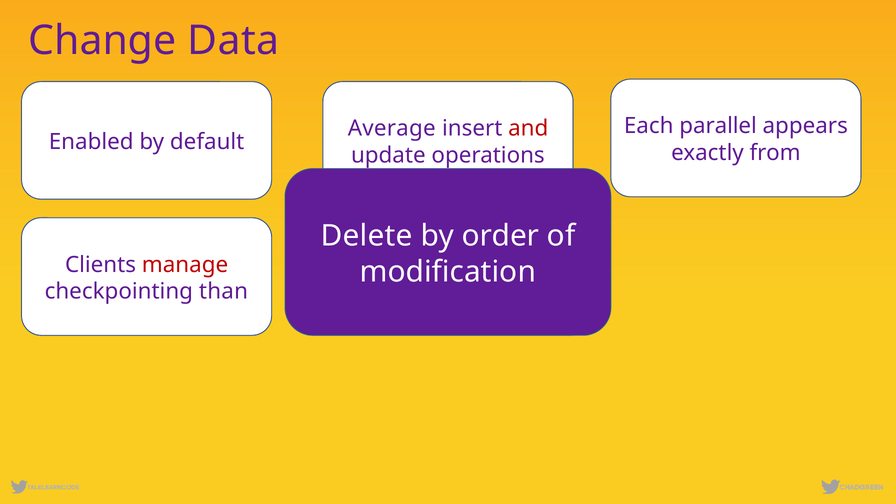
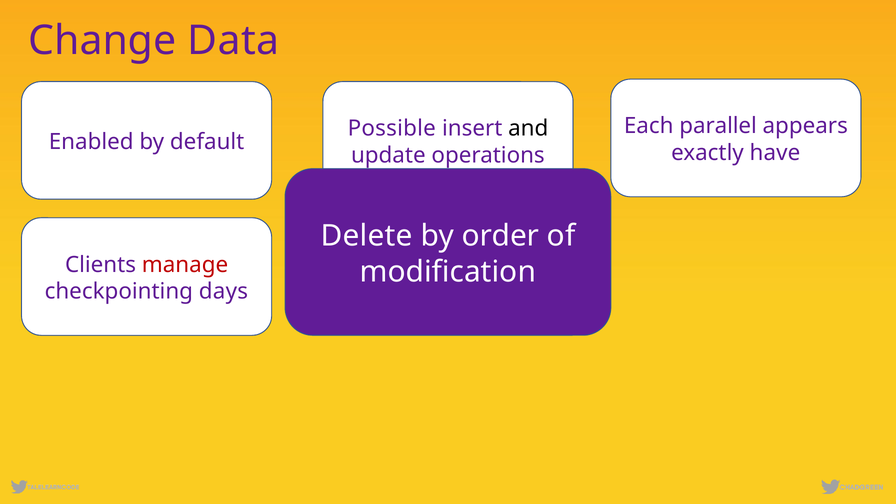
Average: Average -> Possible
and colour: red -> black
from: from -> have
than: than -> days
